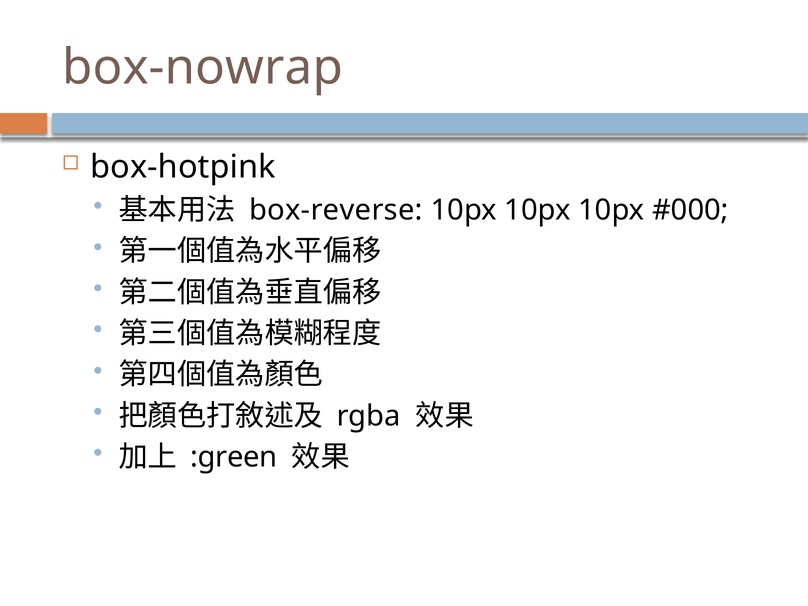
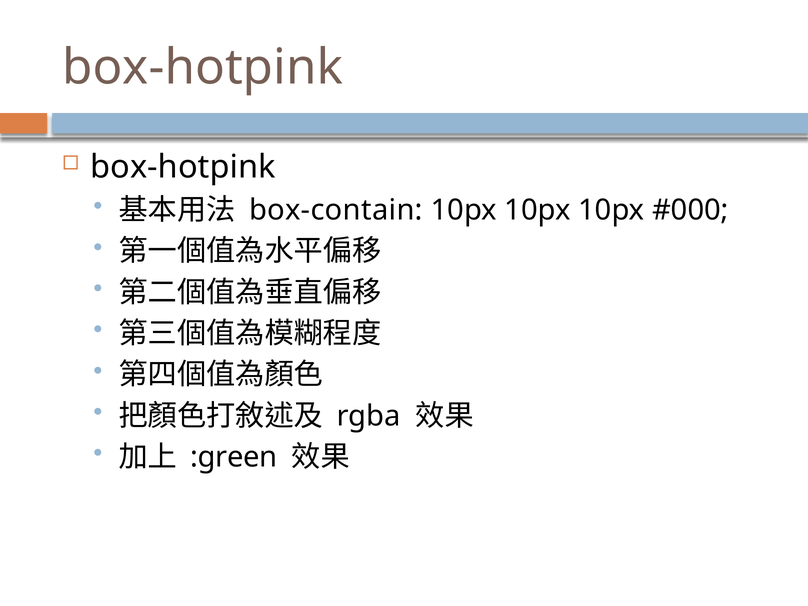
box-nowrap at (203, 67): box-nowrap -> box-hotpink
box-reverse: box-reverse -> box-contain
